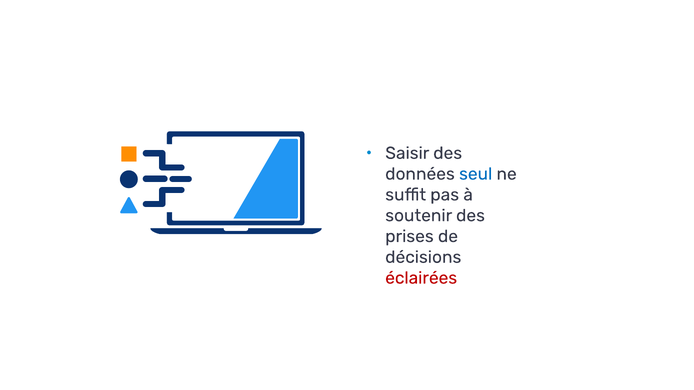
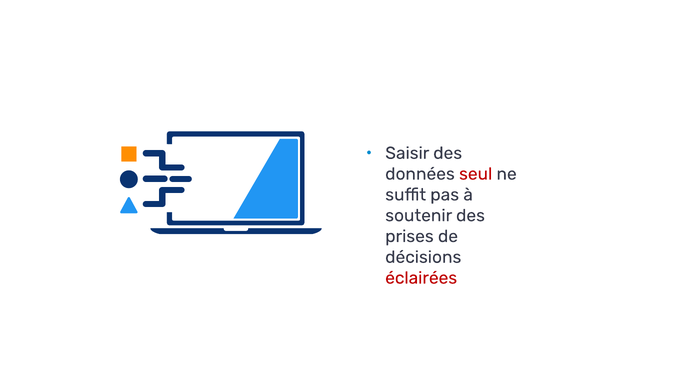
seul colour: blue -> red
